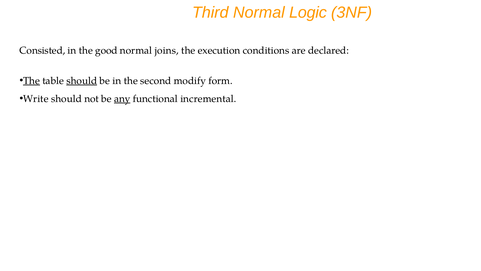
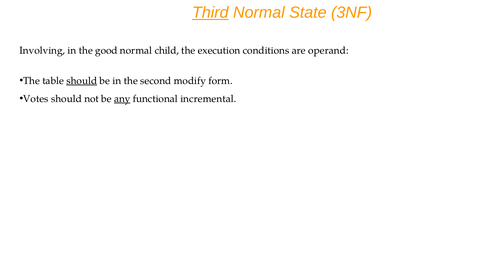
Third underline: none -> present
Logic: Logic -> State
Consisted: Consisted -> Involving
joins: joins -> child
declared: declared -> operand
The at (31, 81) underline: present -> none
Write: Write -> Votes
